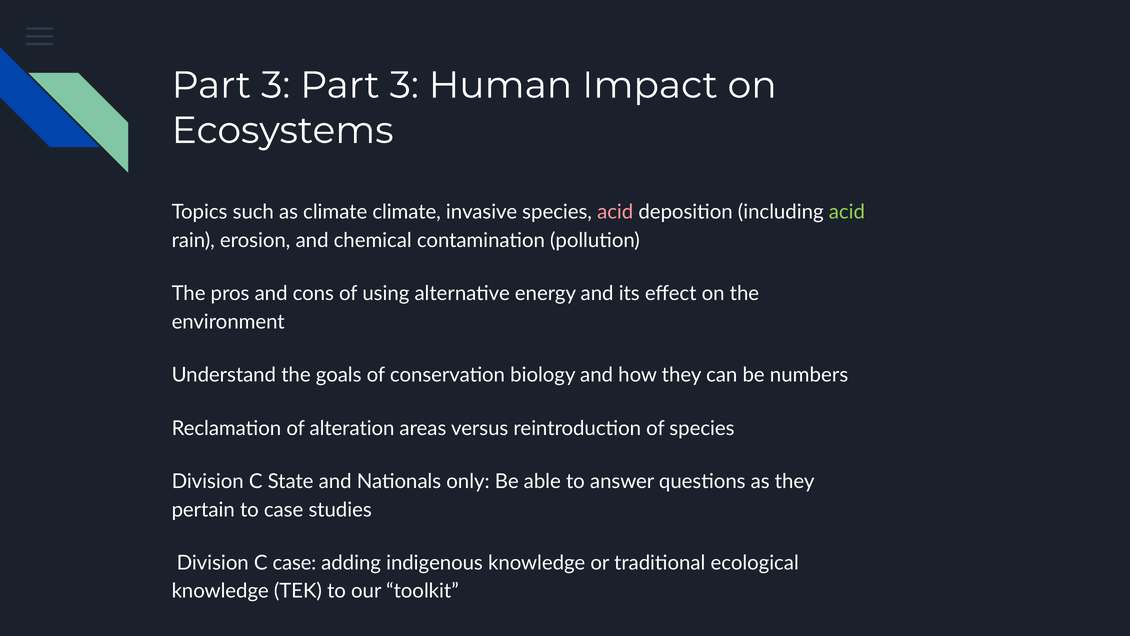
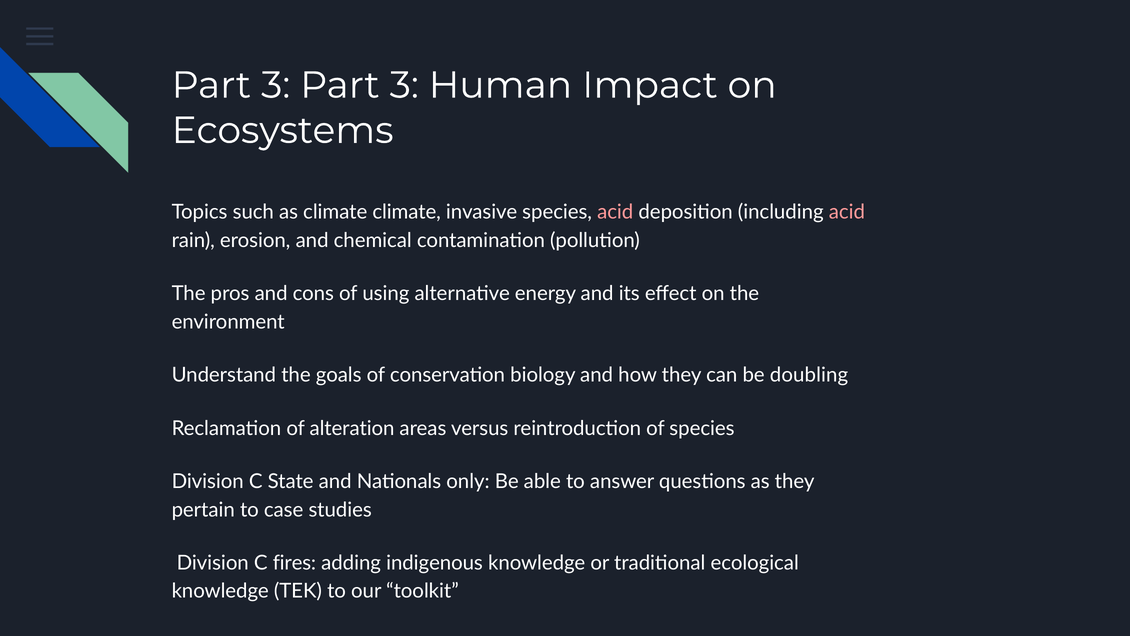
acid at (847, 212) colour: light green -> pink
numbers: numbers -> doubling
C case: case -> fires
